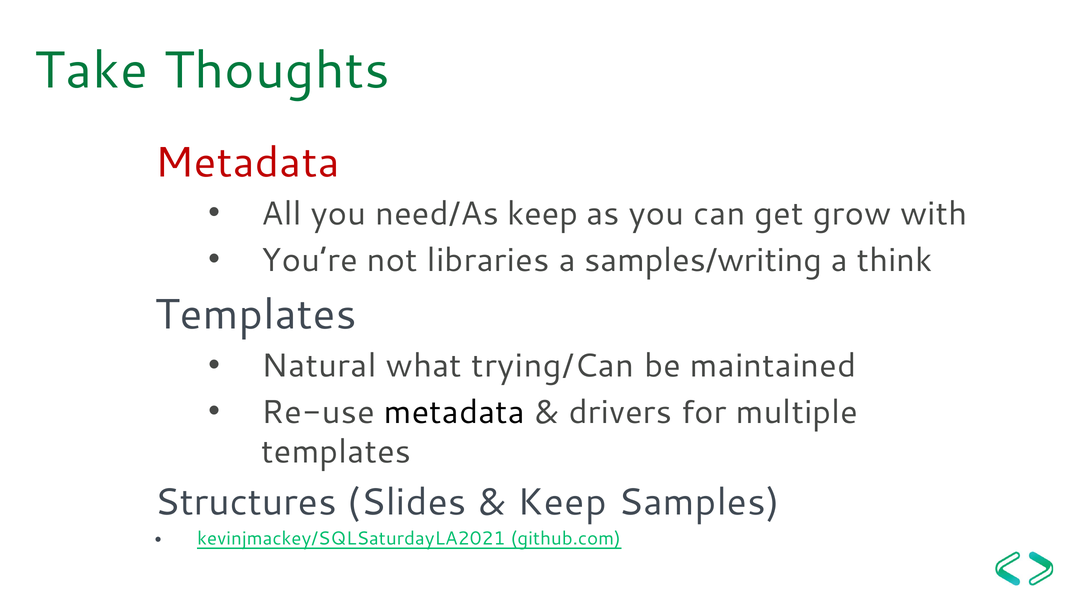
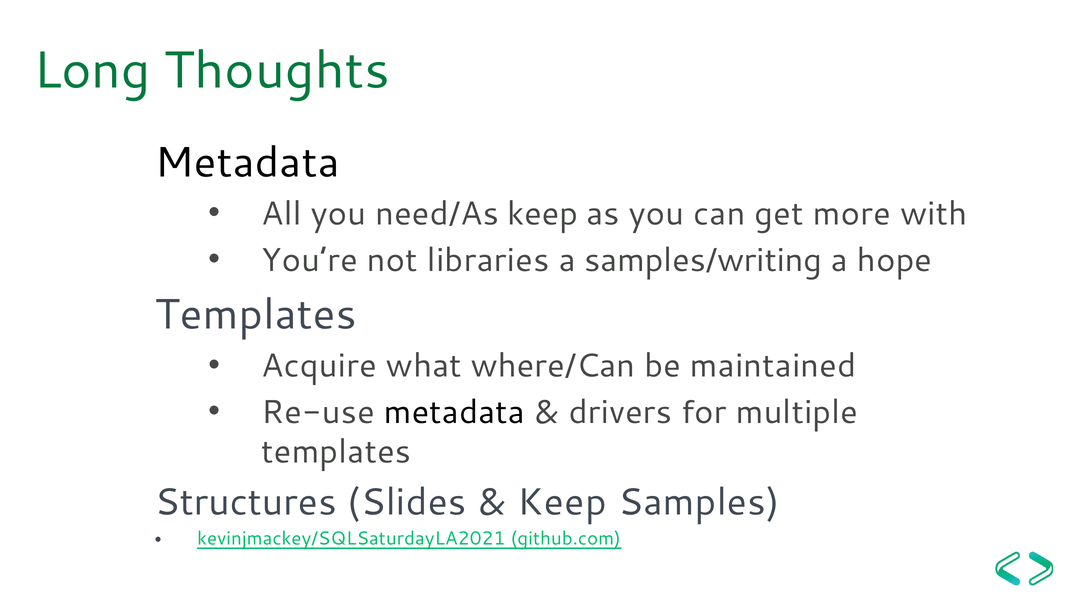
Take: Take -> Long
Metadata at (247, 163) colour: red -> black
grow: grow -> more
think: think -> hope
Natural: Natural -> Acquire
trying/Can: trying/Can -> where/Can
